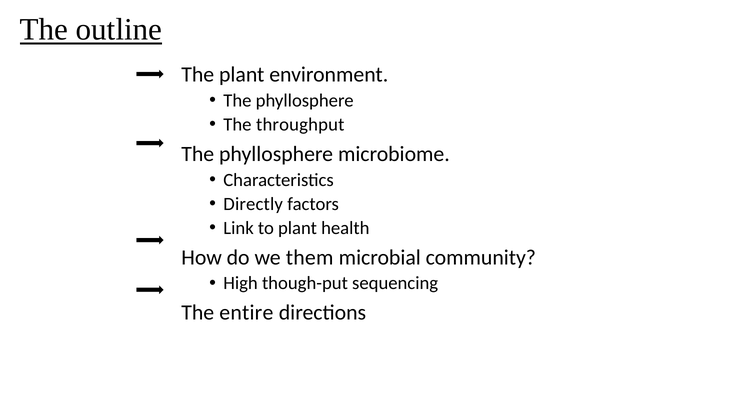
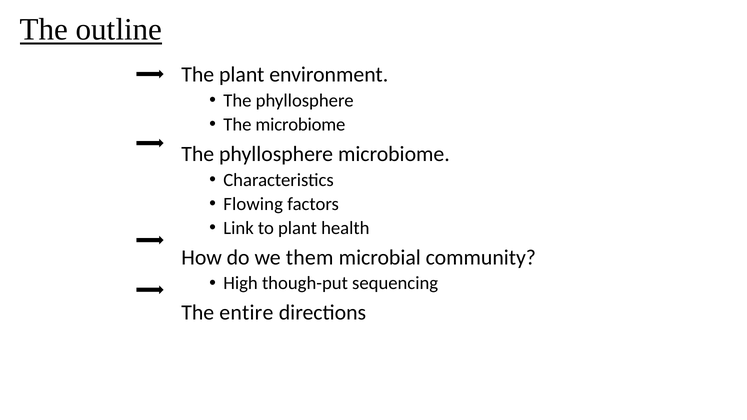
The throughput: throughput -> microbiome
Directly: Directly -> Flowing
